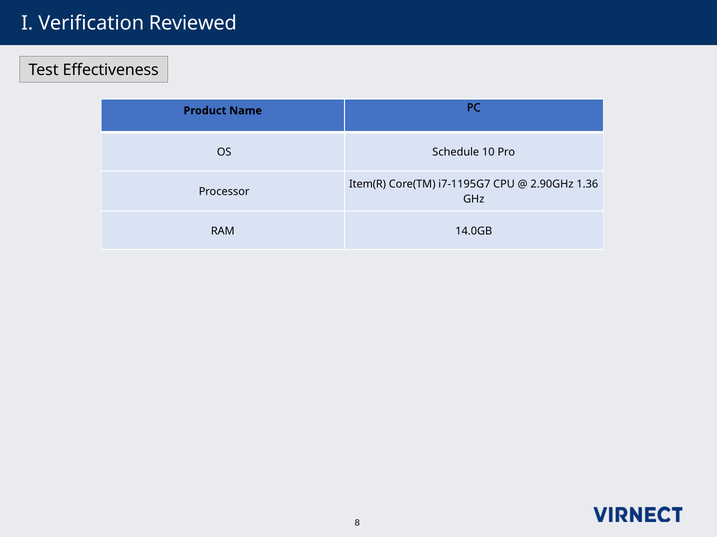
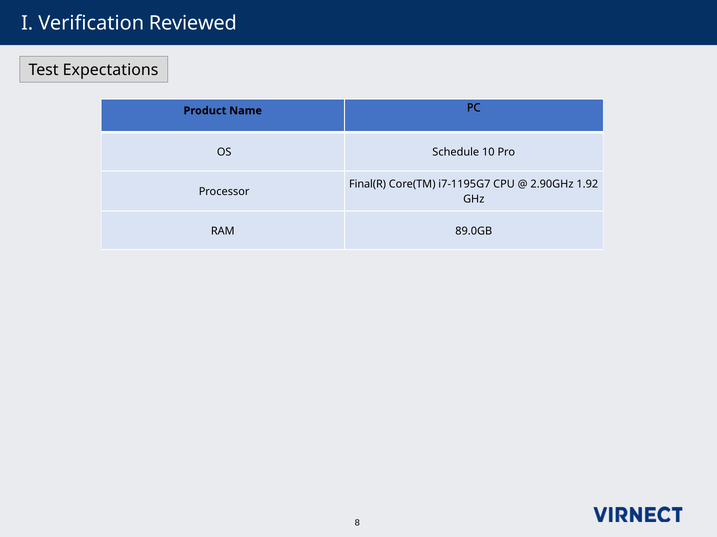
Effectiveness: Effectiveness -> Expectations
Item(R: Item(R -> Final(R
1.36: 1.36 -> 1.92
14.0GB: 14.0GB -> 89.0GB
